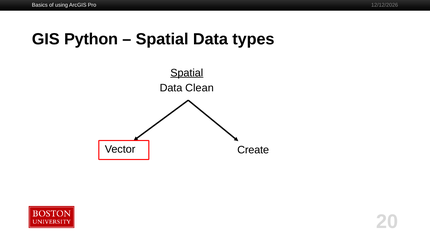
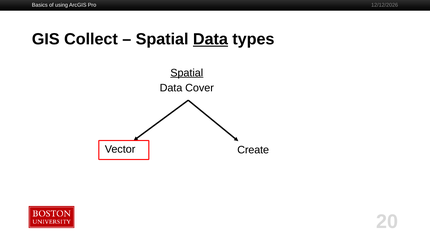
Python: Python -> Collect
Data at (210, 39) underline: none -> present
Clean: Clean -> Cover
